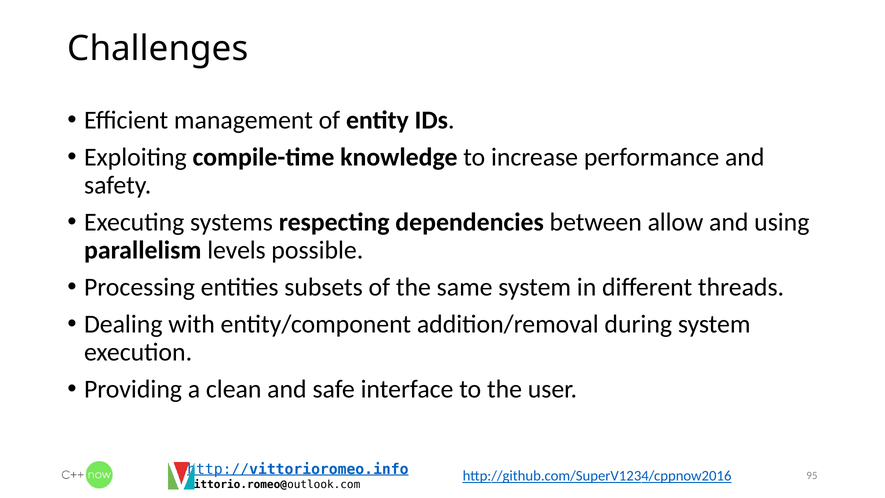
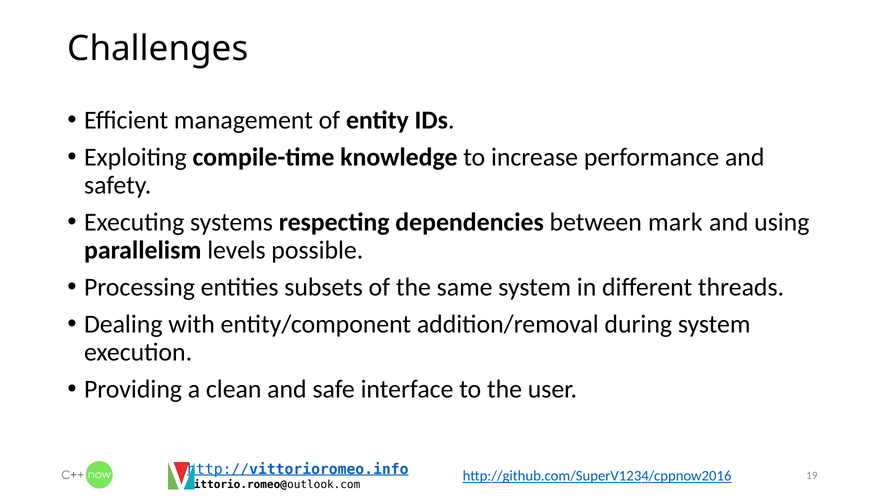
allow: allow -> mark
95: 95 -> 19
